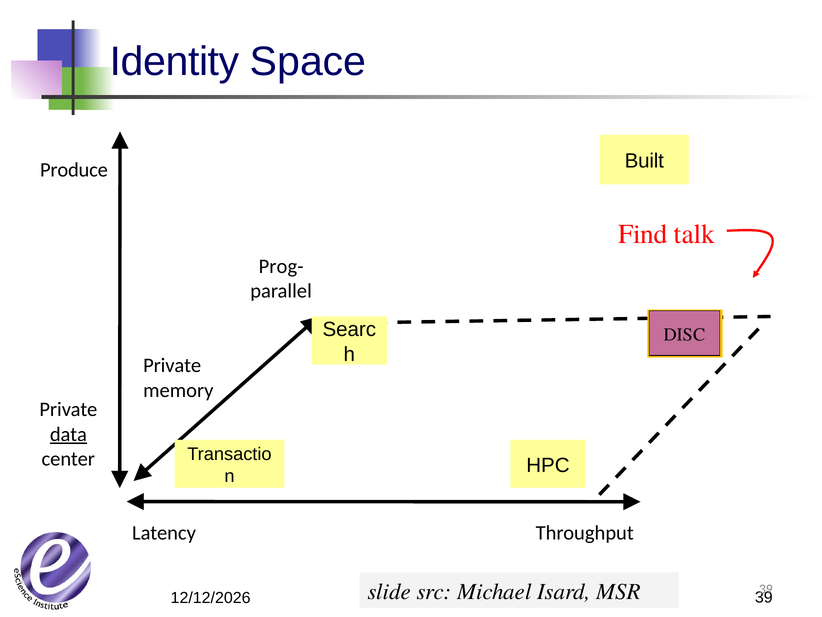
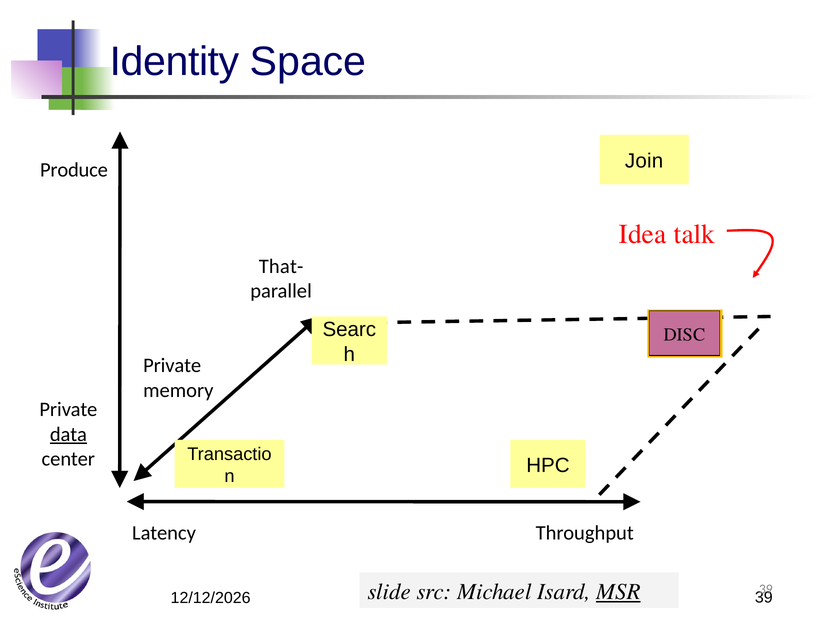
Built: Built -> Join
Find: Find -> Idea
Prog-: Prog- -> That-
MSR underline: none -> present
